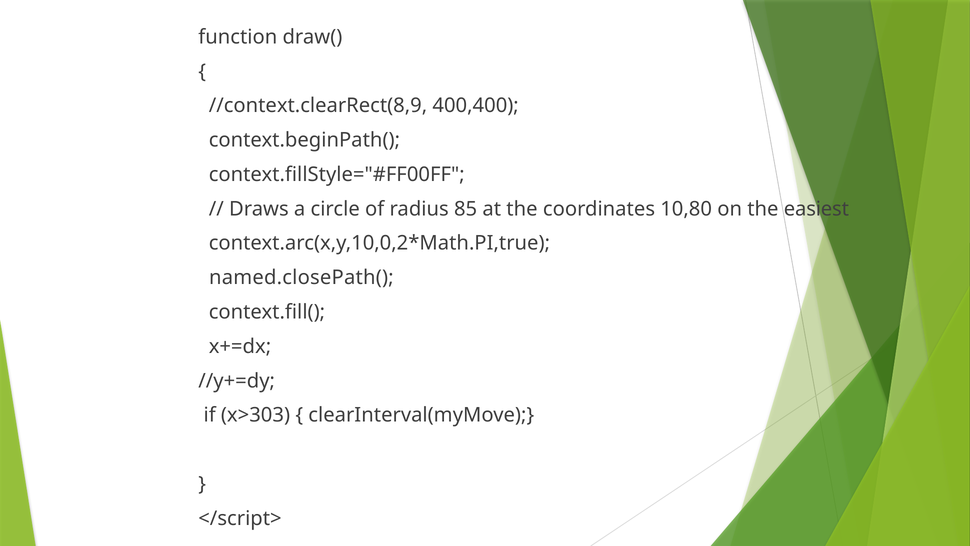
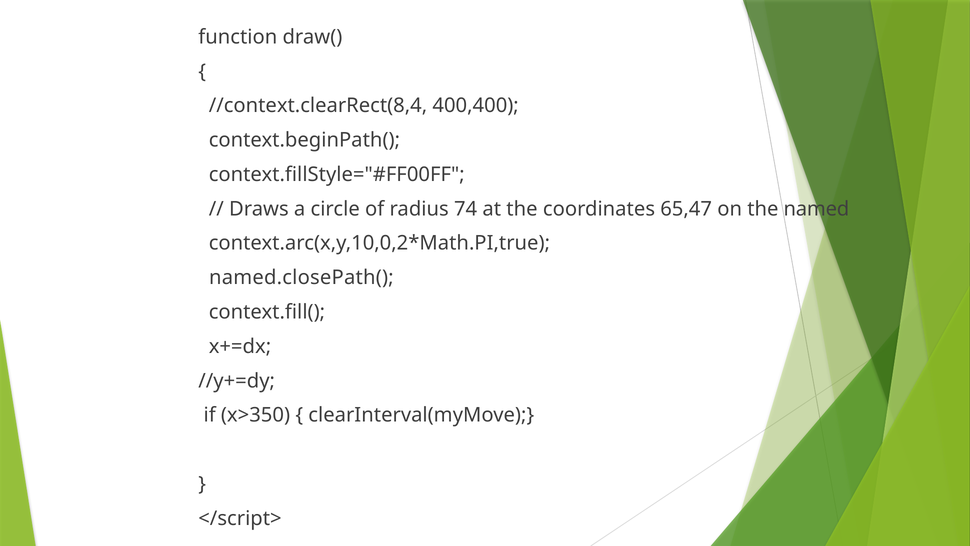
//context.clearRect(8,9: //context.clearRect(8,9 -> //context.clearRect(8,4
85: 85 -> 74
10,80: 10,80 -> 65,47
easiest: easiest -> named
x>303: x>303 -> x>350
